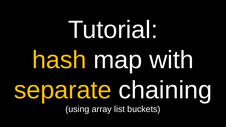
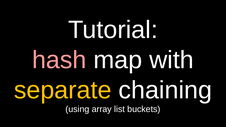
hash colour: yellow -> pink
